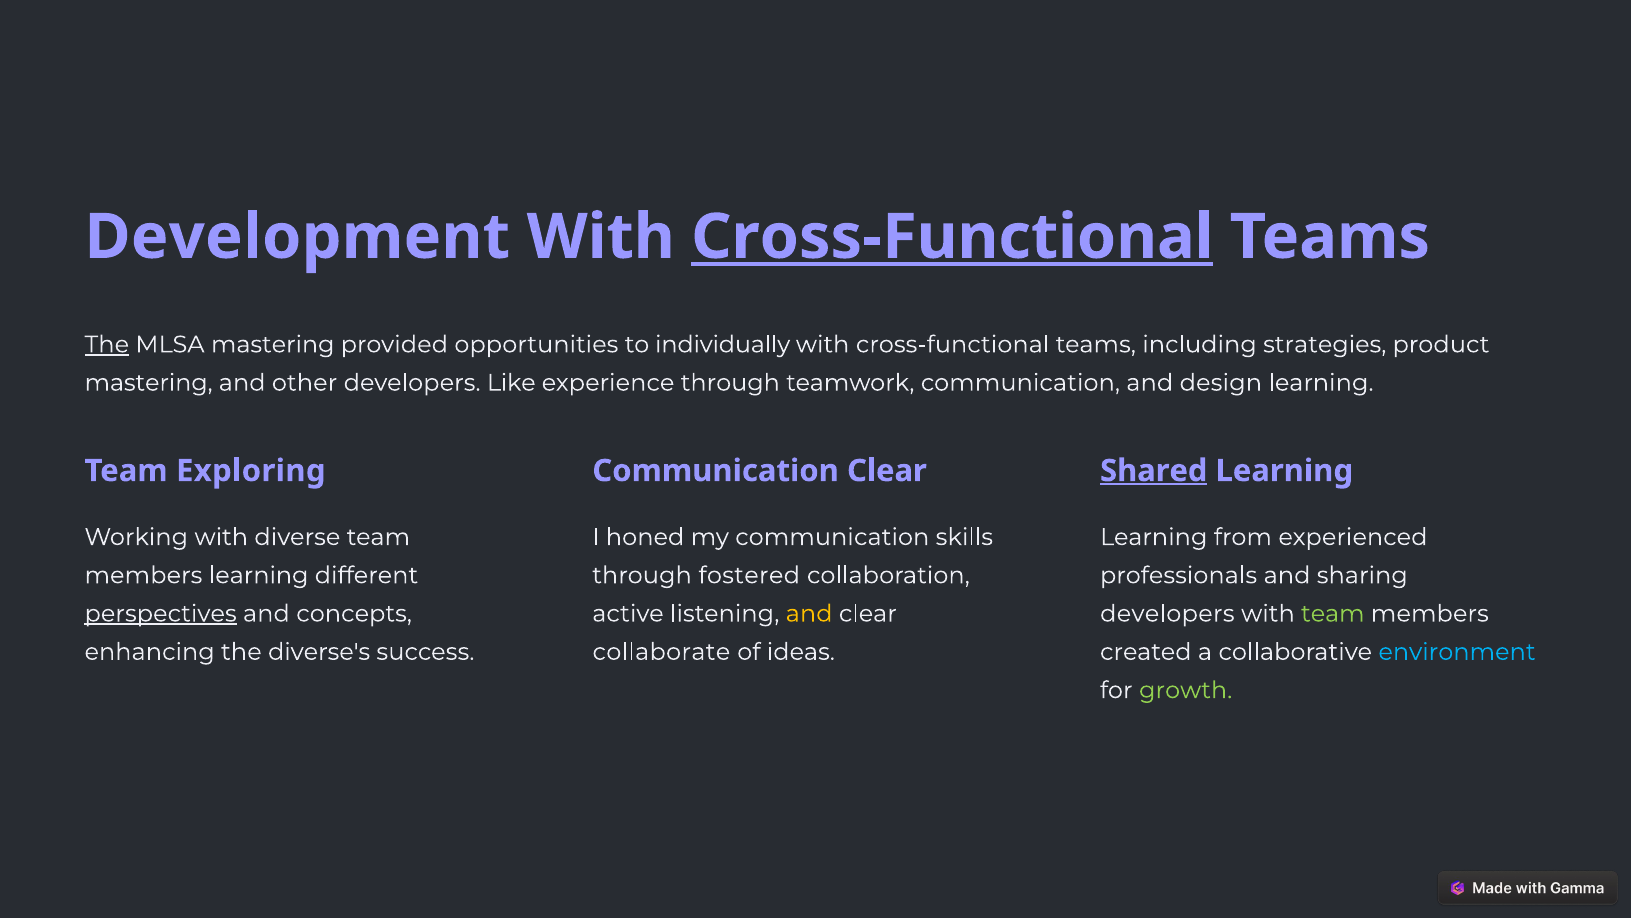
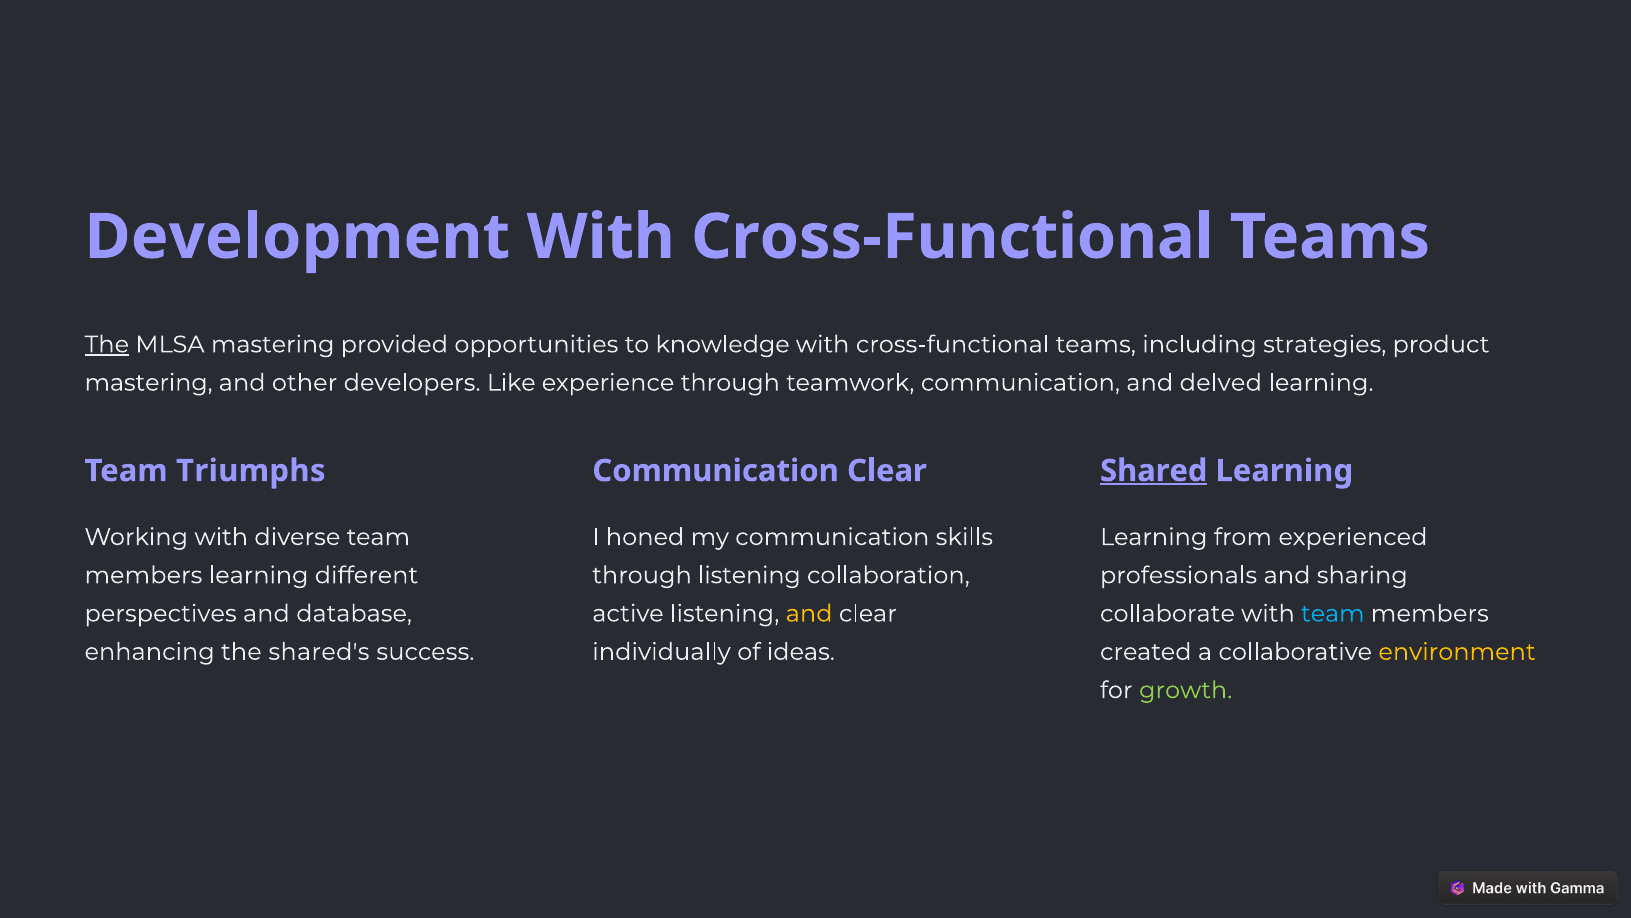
Cross-Functional at (952, 237) underline: present -> none
individually: individually -> knowledge
design: design -> delved
Exploring: Exploring -> Triumphs
through fostered: fostered -> listening
perspectives underline: present -> none
concepts: concepts -> database
developers at (1167, 613): developers -> collaborate
team at (1333, 613) colour: light green -> light blue
diverse's: diverse's -> shared's
collaborate: collaborate -> individually
environment colour: light blue -> yellow
